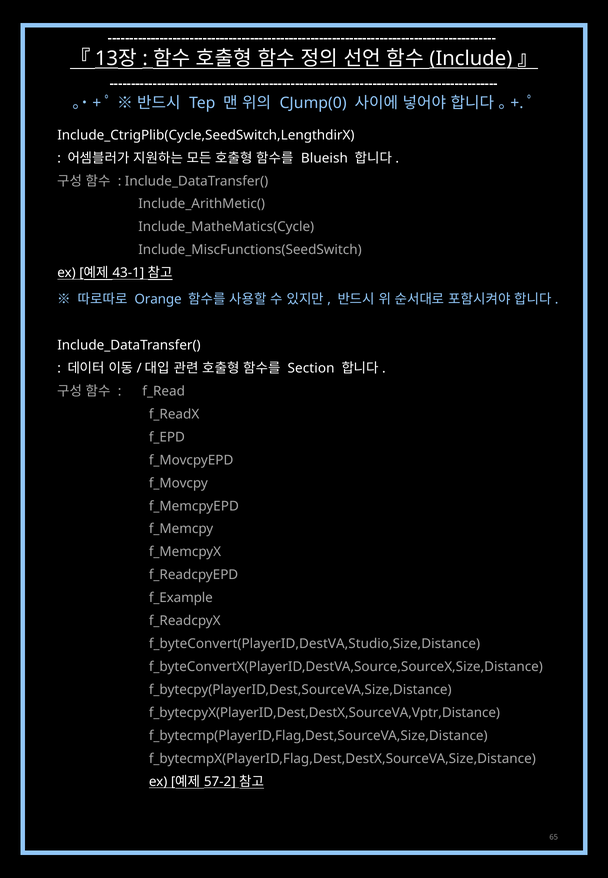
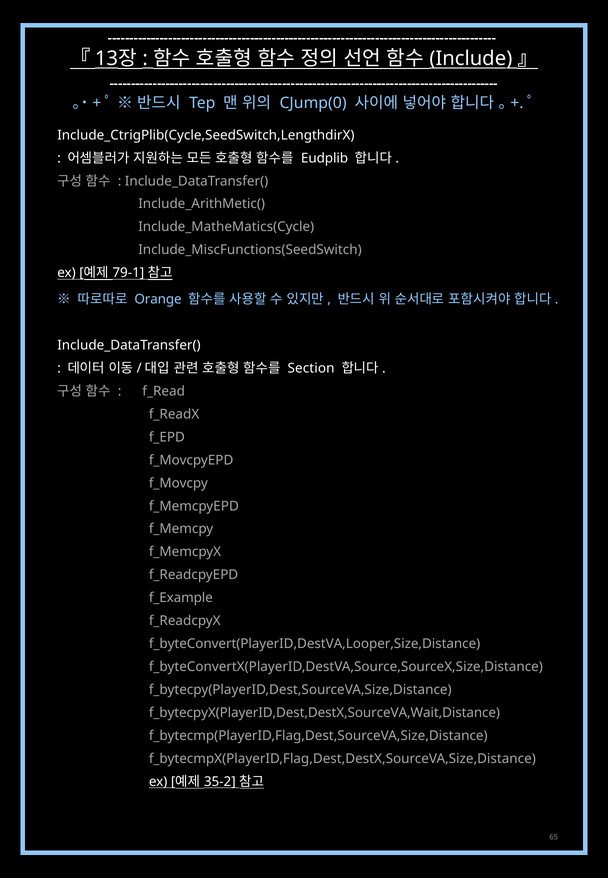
Blueish: Blueish -> Eudplib
43-1: 43-1 -> 79-1
f_byteConvert(PlayerID,DestVA,Studio,Size,Distance: f_byteConvert(PlayerID,DestVA,Studio,Size,Distance -> f_byteConvert(PlayerID,DestVA,Looper,Size,Distance
f_bytecpyX(PlayerID,Dest,DestX,SourceVA,Vptr,Distance: f_bytecpyX(PlayerID,Dest,DestX,SourceVA,Vptr,Distance -> f_bytecpyX(PlayerID,Dest,DestX,SourceVA,Wait,Distance
57-2: 57-2 -> 35-2
